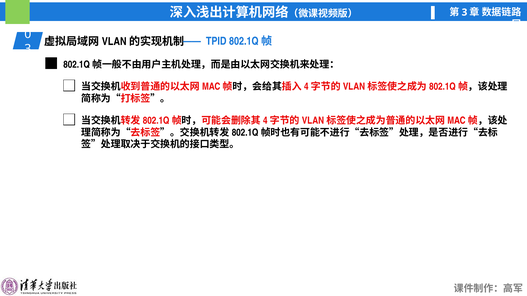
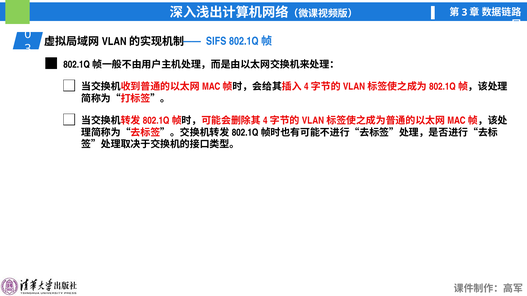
TPID: TPID -> SIFS
